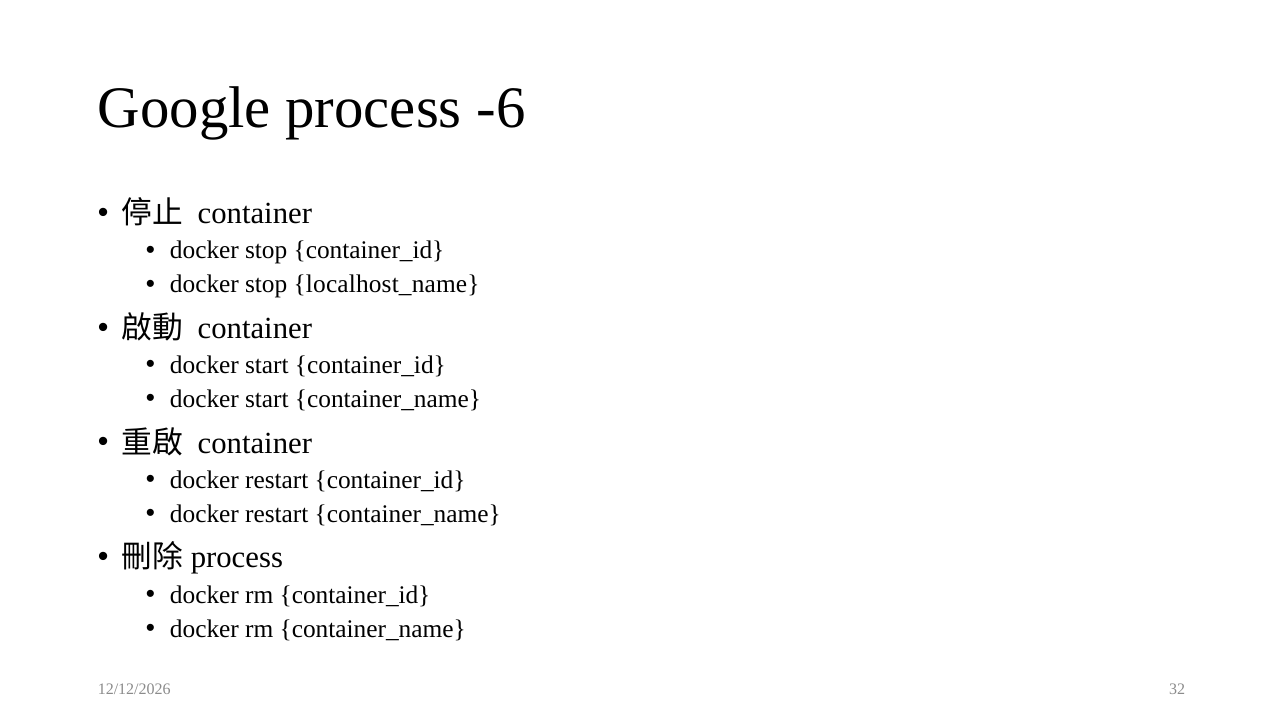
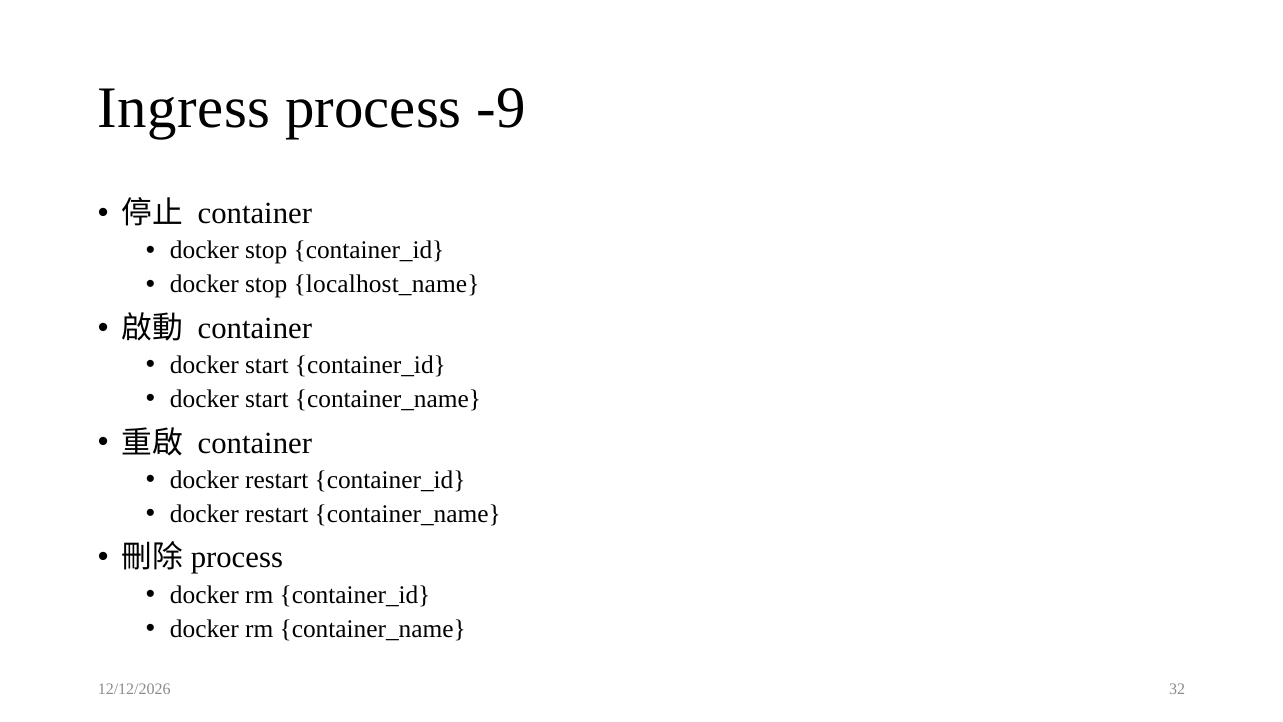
Google: Google -> Ingress
-6: -6 -> -9
